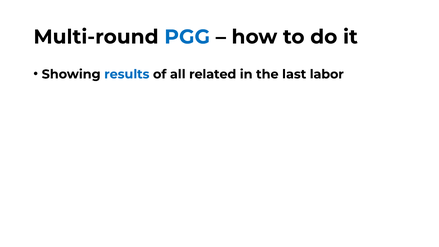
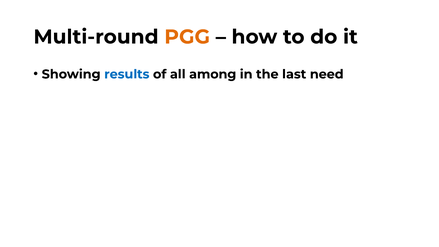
PGG colour: blue -> orange
related: related -> among
labor: labor -> need
